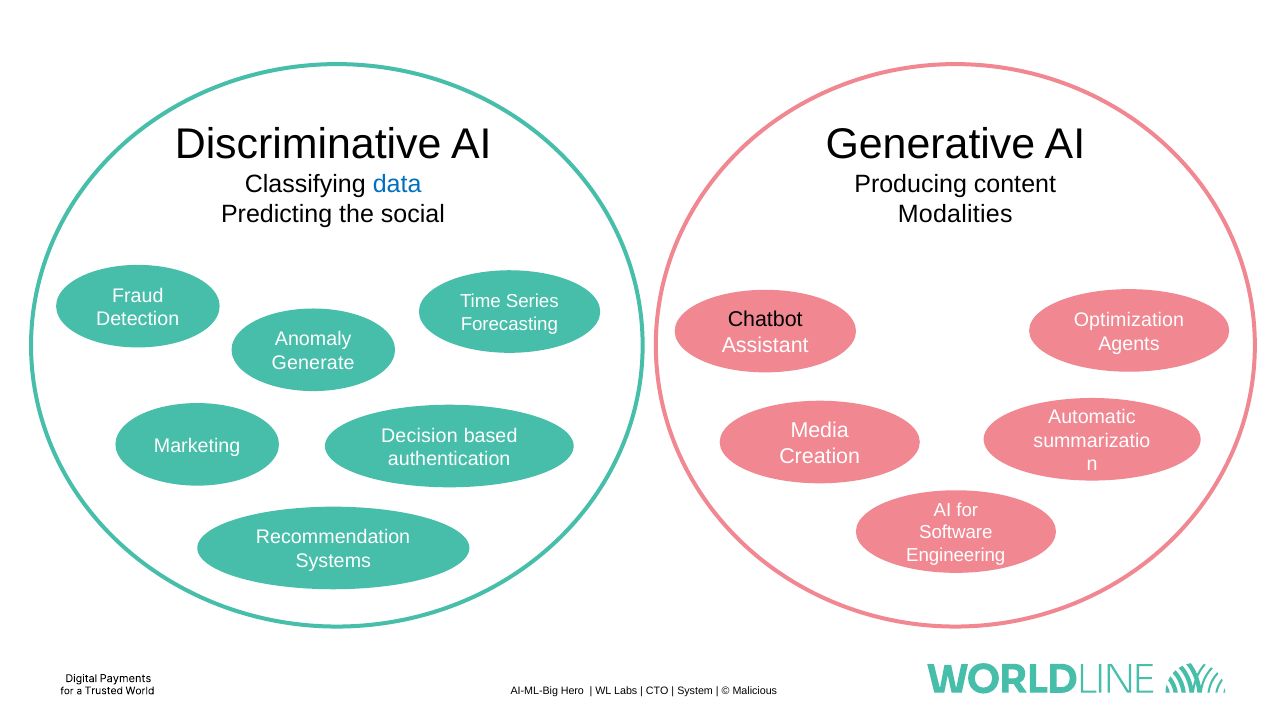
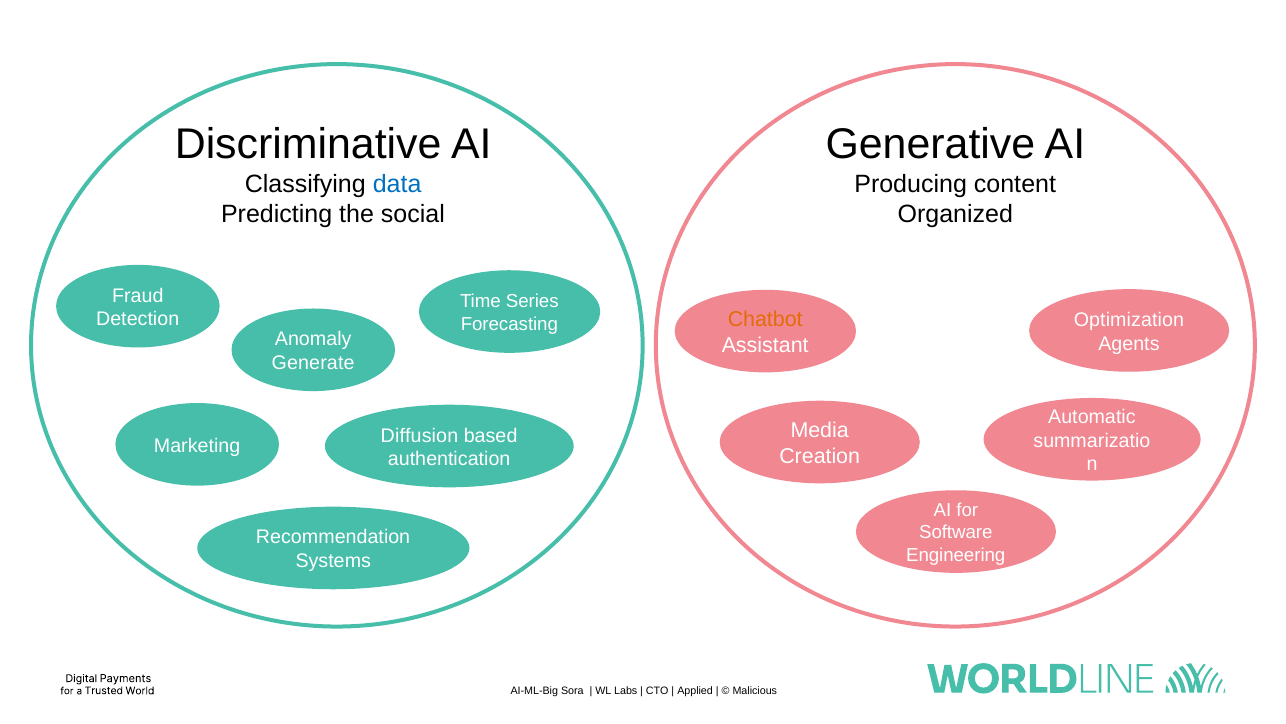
Modalities: Modalities -> Organized
Chatbot colour: black -> orange
Decision: Decision -> Diffusion
Hero: Hero -> Sora
System: System -> Applied
